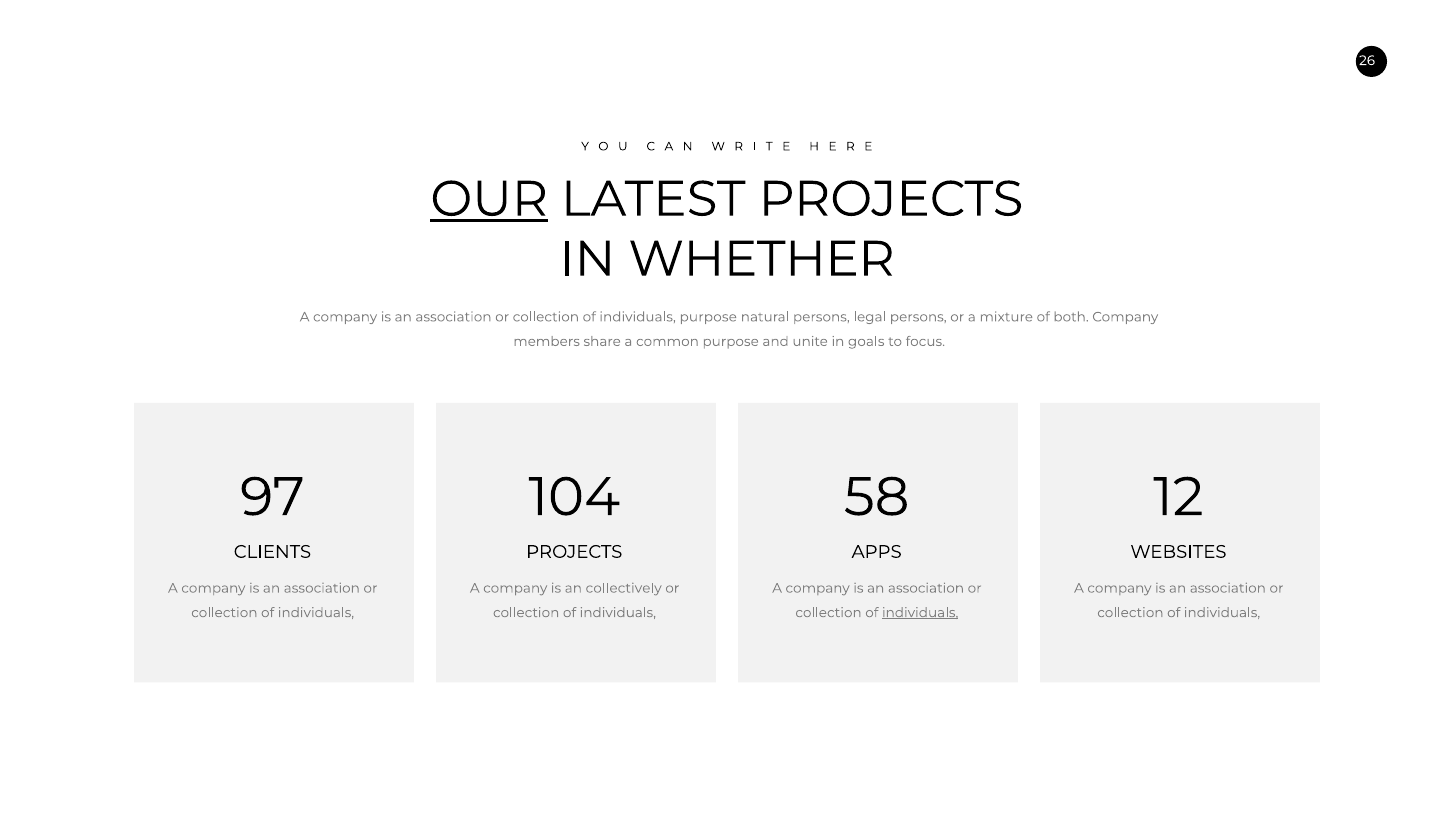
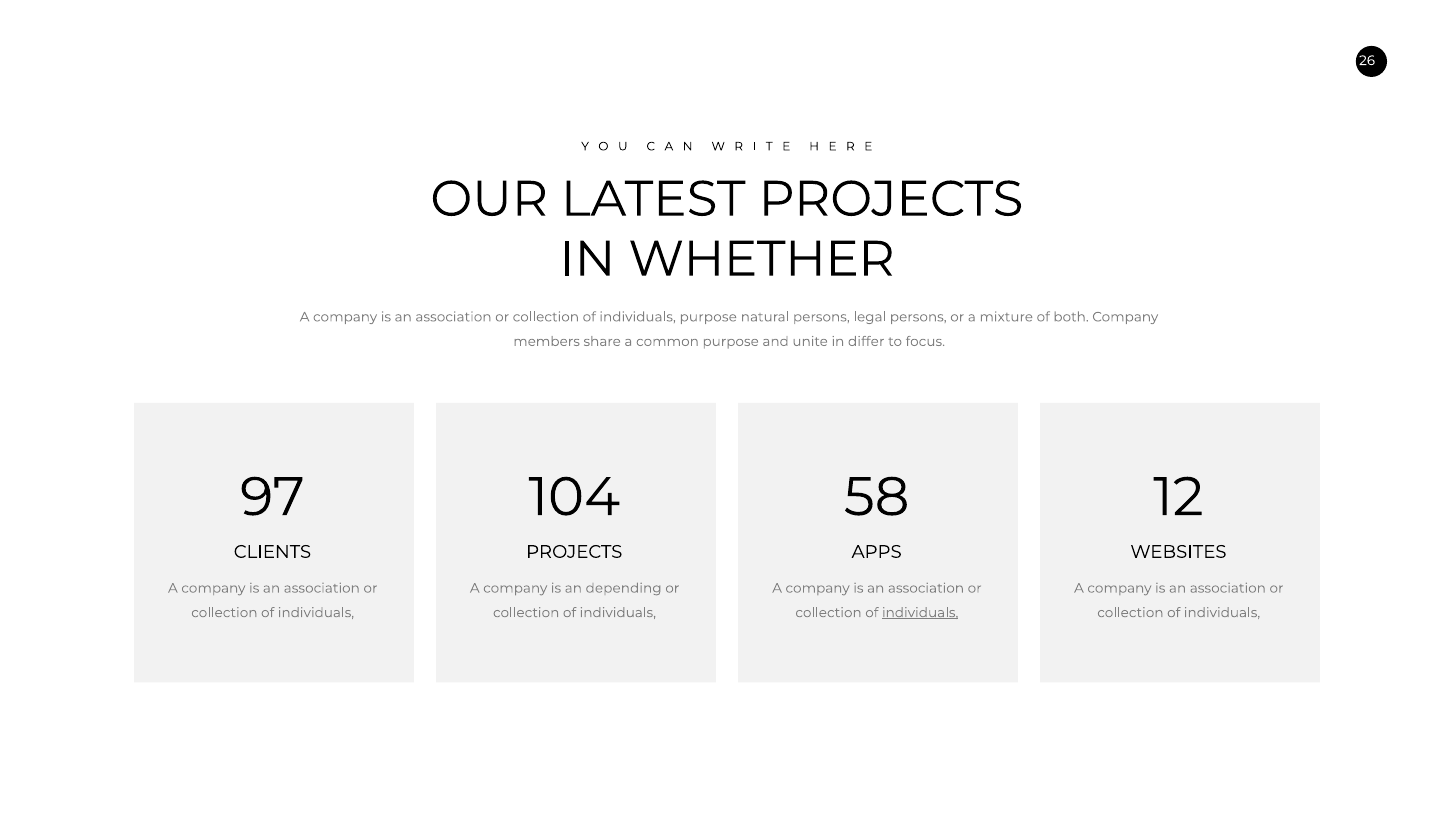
OUR underline: present -> none
goals: goals -> differ
collectively: collectively -> depending
